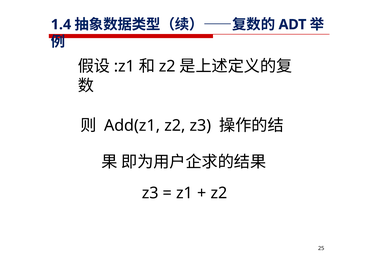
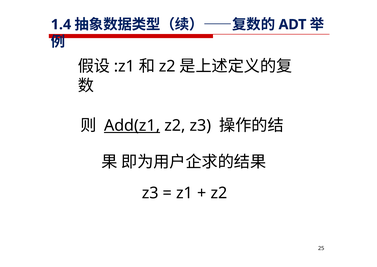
Add(z1 underline: none -> present
